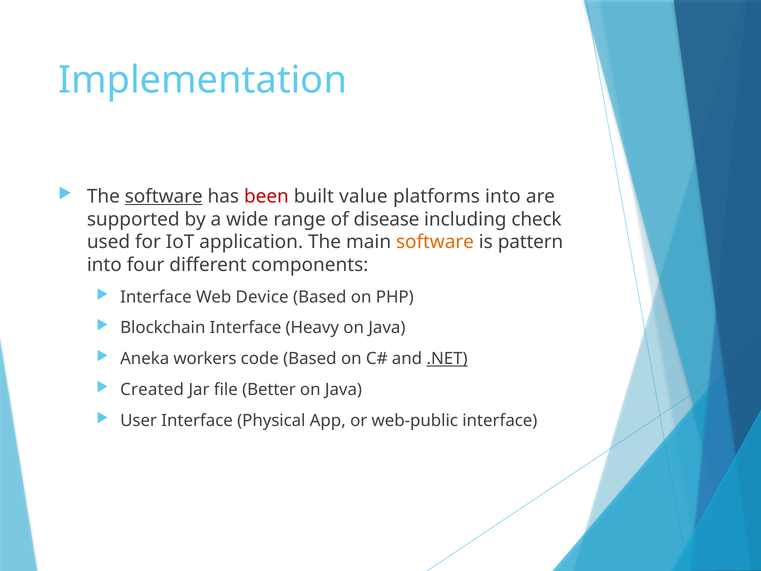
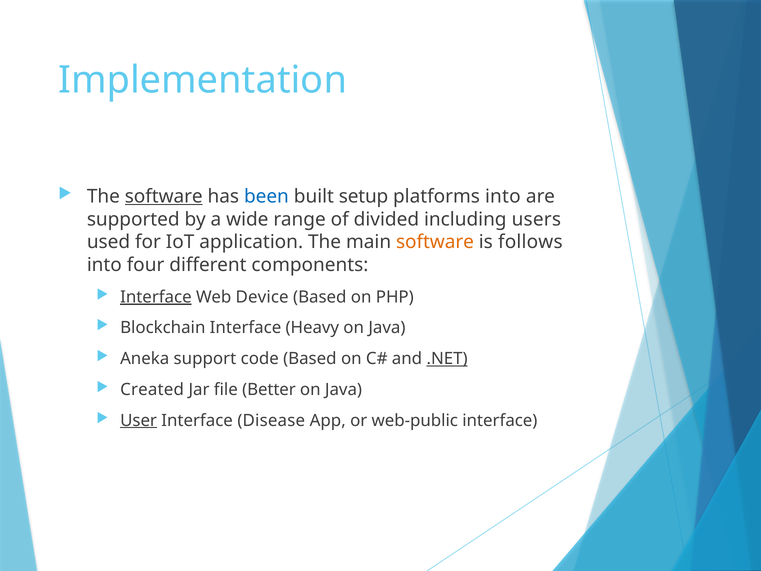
been colour: red -> blue
value: value -> setup
disease: disease -> divided
check: check -> users
pattern: pattern -> follows
Interface at (156, 297) underline: none -> present
workers: workers -> support
User underline: none -> present
Physical: Physical -> Disease
